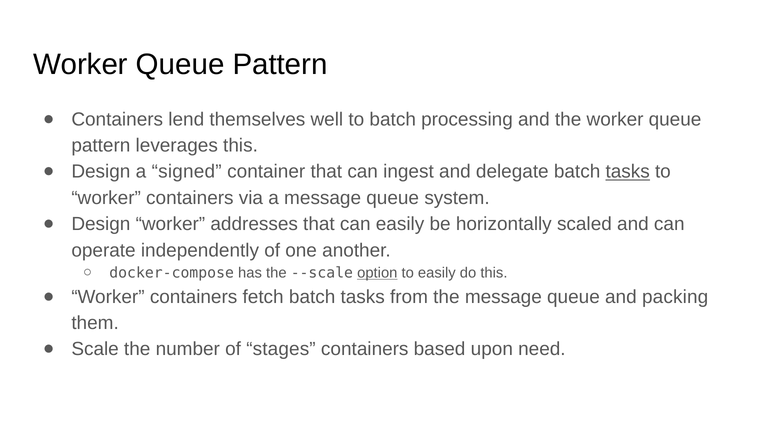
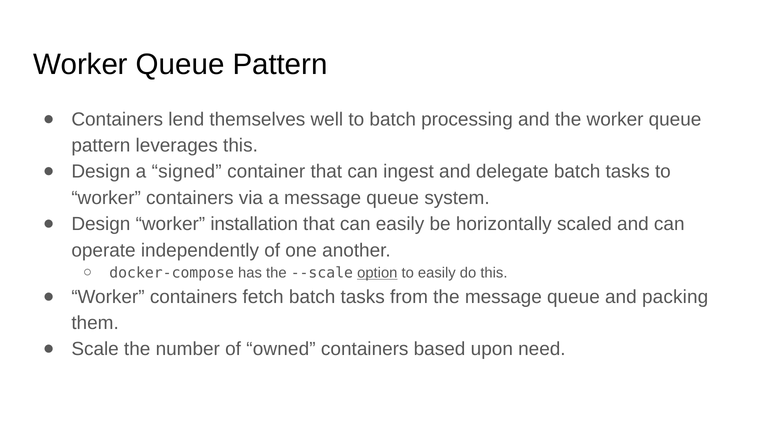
tasks at (628, 172) underline: present -> none
addresses: addresses -> installation
stages: stages -> owned
